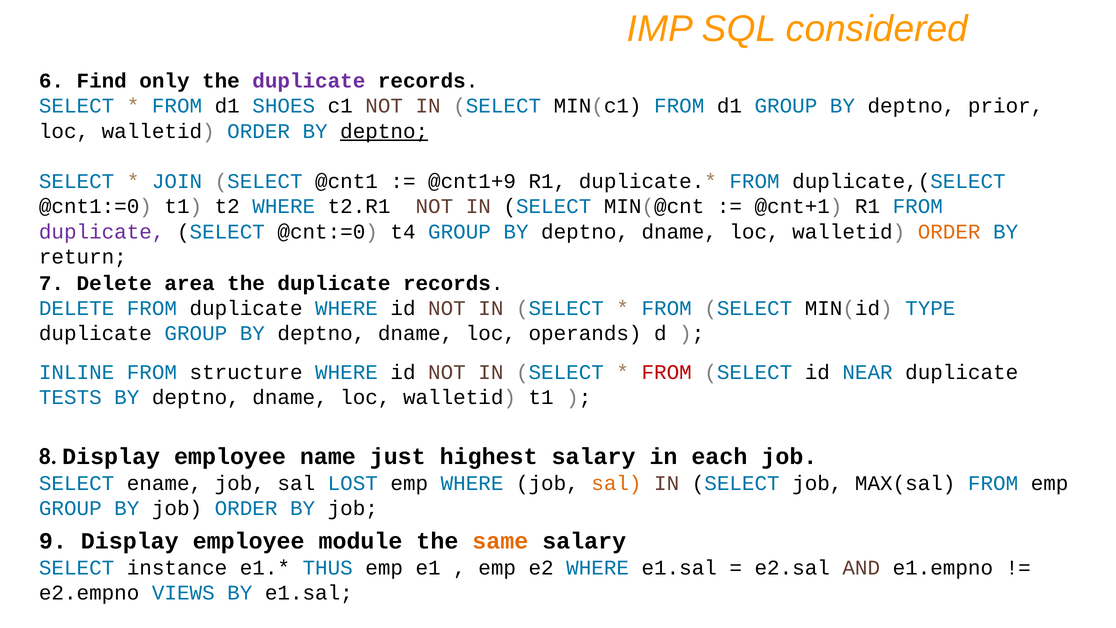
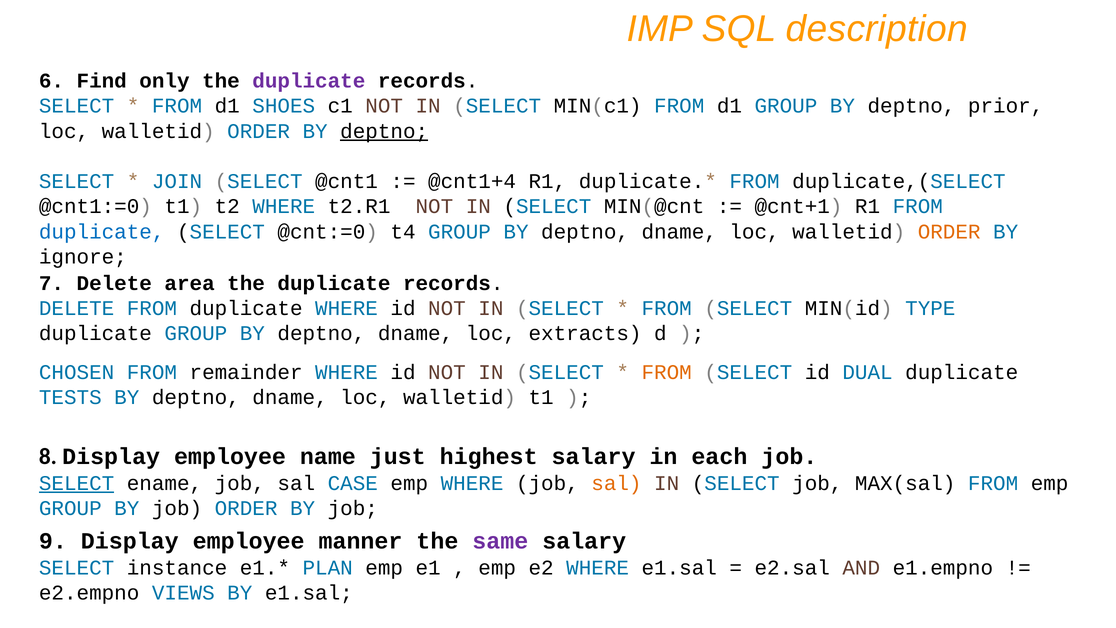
considered: considered -> description
@cnt1+9: @cnt1+9 -> @cnt1+4
duplicate at (102, 232) colour: purple -> blue
return: return -> ignore
operands: operands -> extracts
INLINE: INLINE -> CHOSEN
structure: structure -> remainder
FROM at (667, 372) colour: red -> orange
NEAR: NEAR -> DUAL
SELECT at (77, 483) underline: none -> present
LOST: LOST -> CASE
module: module -> manner
same colour: orange -> purple
THUS: THUS -> PLAN
